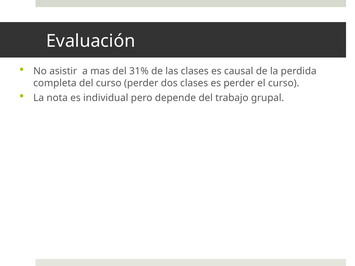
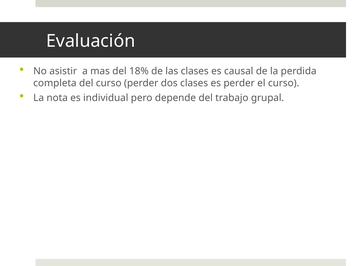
31%: 31% -> 18%
